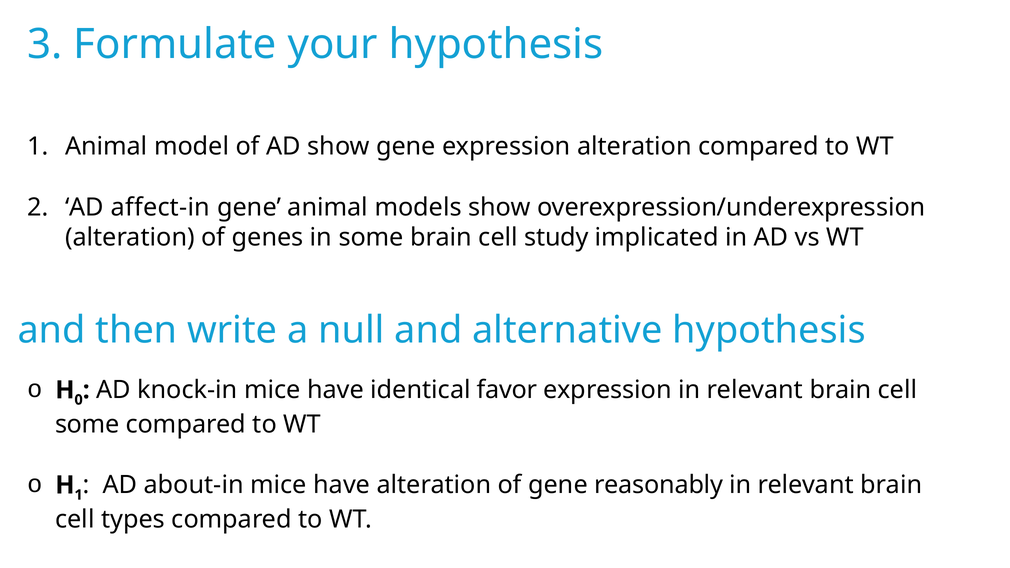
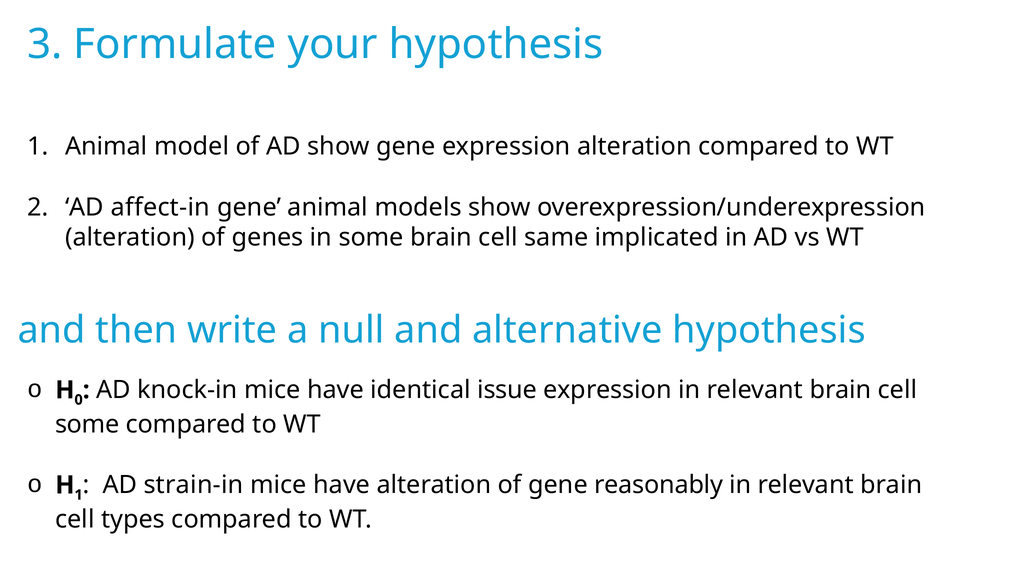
study: study -> same
favor: favor -> issue
about-in: about-in -> strain-in
